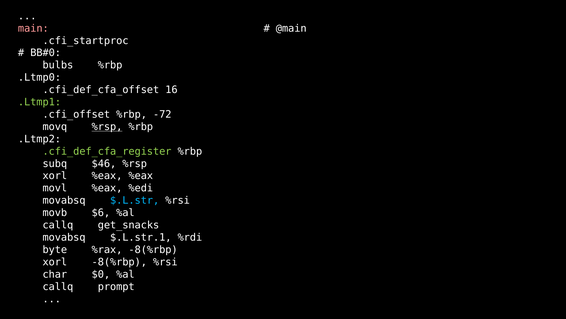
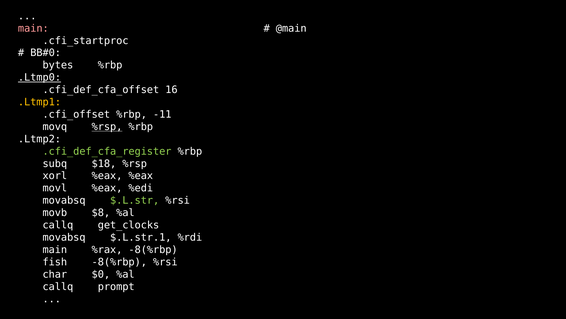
bulbs: bulbs -> bytes
.Ltmp0 underline: none -> present
.Ltmp1 colour: light green -> yellow
-72: -72 -> -11
$46: $46 -> $18
$.L.str colour: light blue -> light green
$6: $6 -> $8
get_snacks: get_snacks -> get_clocks
byte at (55, 249): byte -> main
xorl at (55, 262): xorl -> fish
